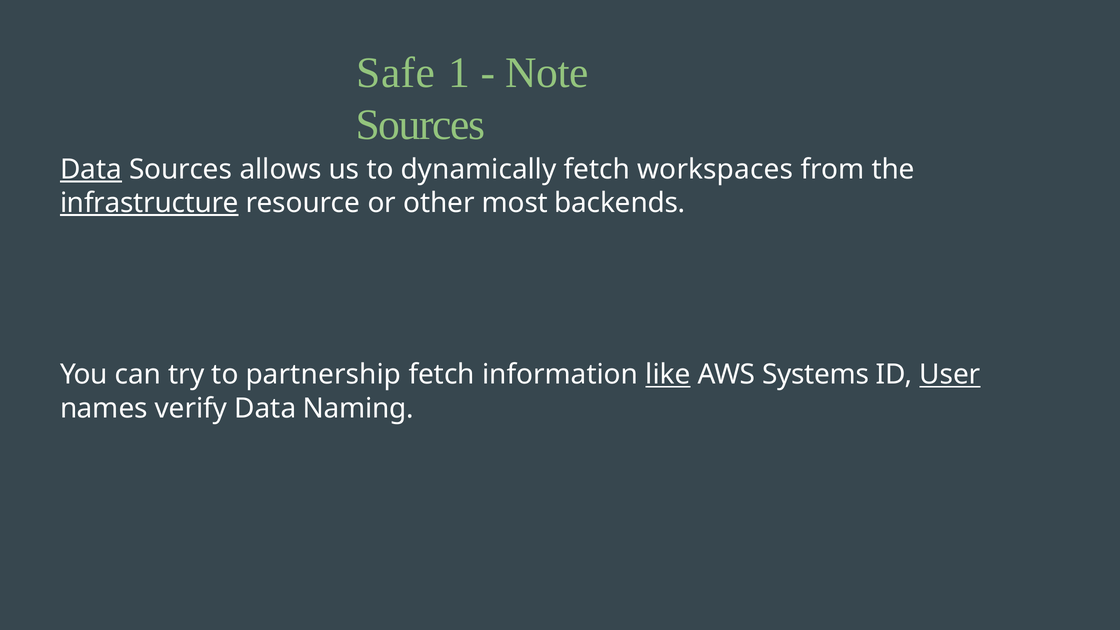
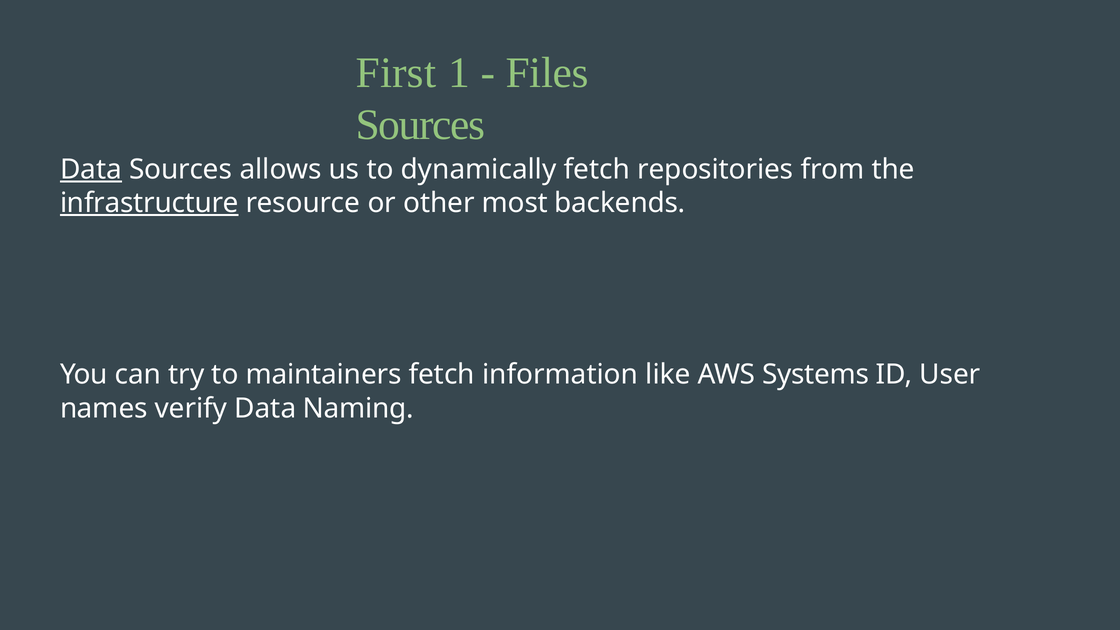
Safe: Safe -> First
Note: Note -> Files
workspaces: workspaces -> repositories
partnership: partnership -> maintainers
like underline: present -> none
User underline: present -> none
